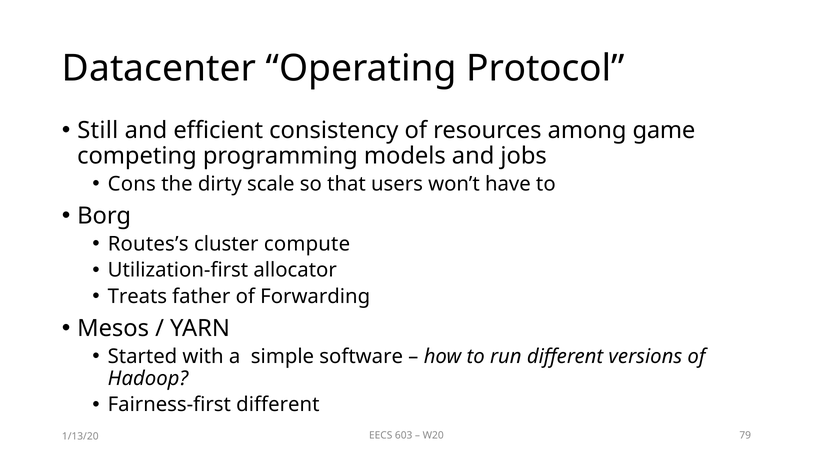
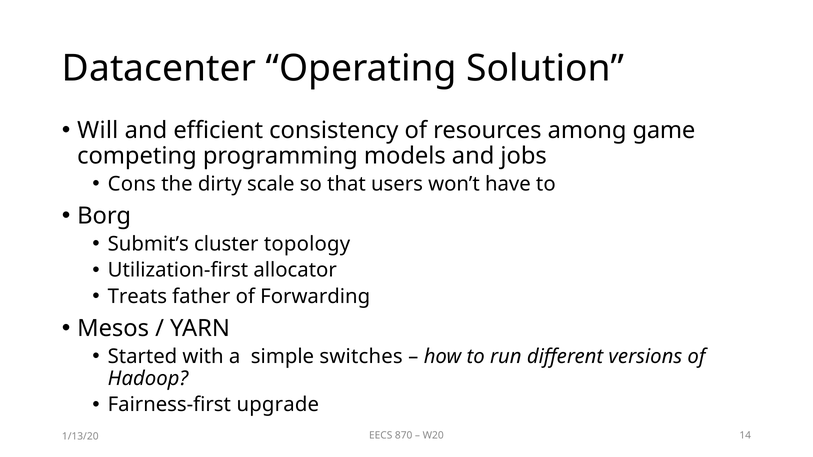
Protocol: Protocol -> Solution
Still: Still -> Will
Routes’s: Routes’s -> Submit’s
compute: compute -> topology
software: software -> switches
Fairness-first different: different -> upgrade
603: 603 -> 870
79: 79 -> 14
